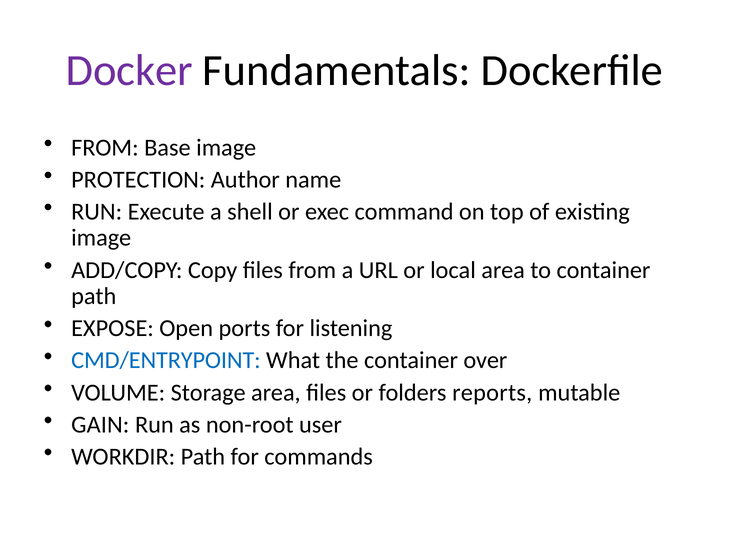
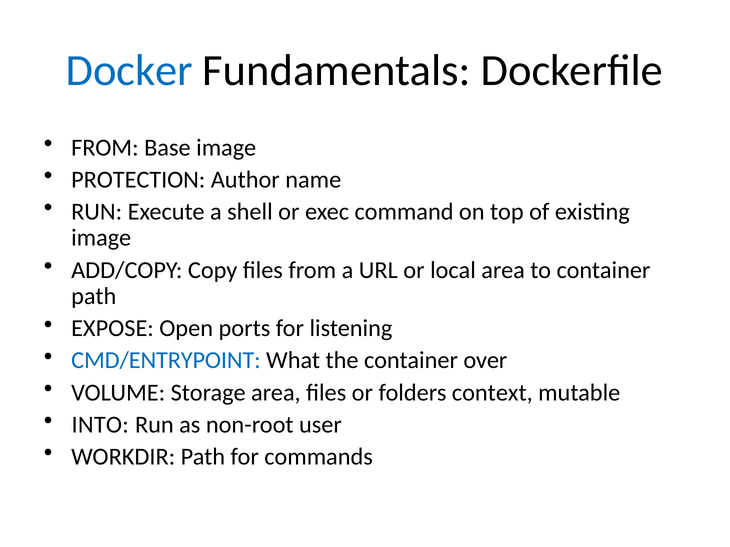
Docker colour: purple -> blue
reports: reports -> context
GAIN: GAIN -> INTO
